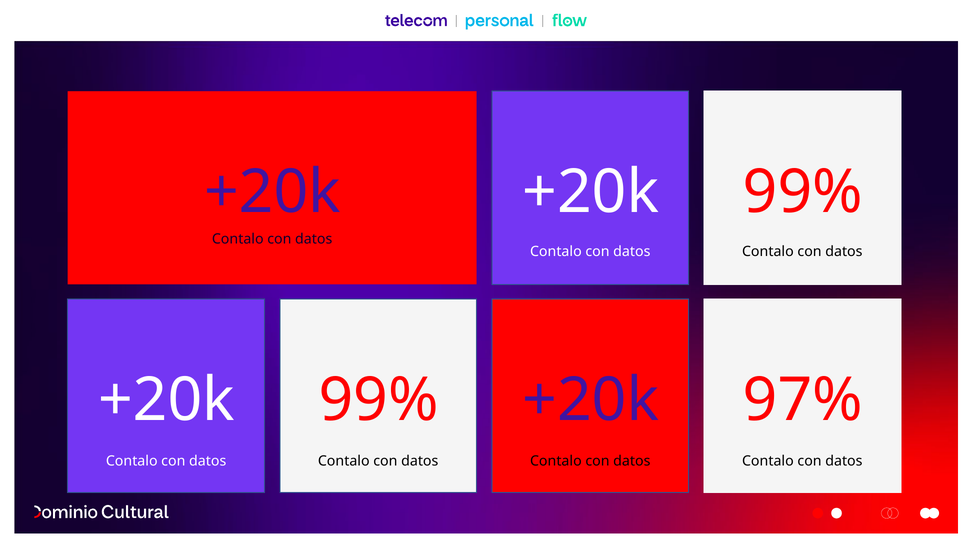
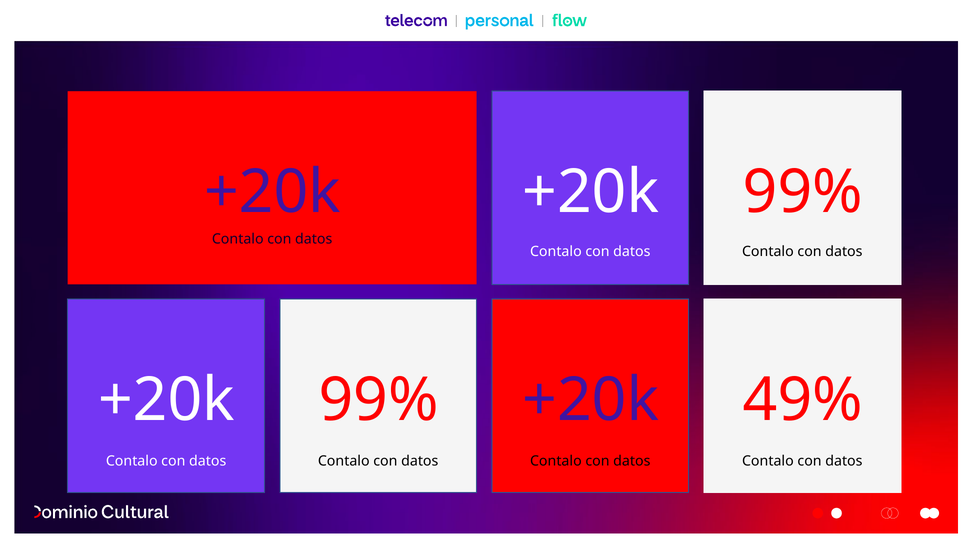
97%: 97% -> 49%
